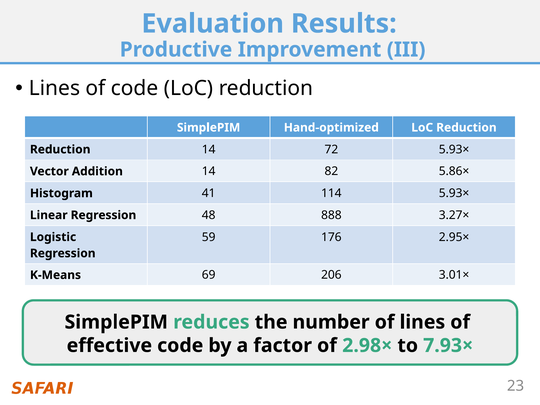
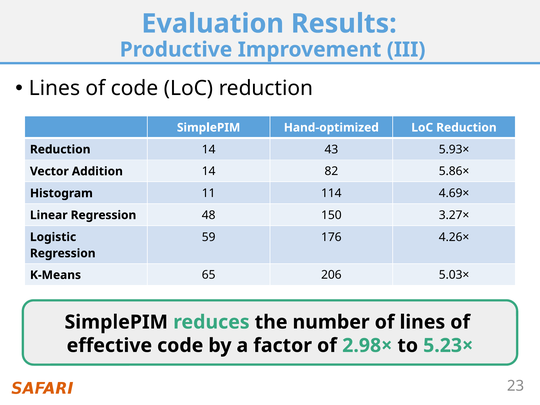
72: 72 -> 43
41: 41 -> 11
114 5.93×: 5.93× -> 4.69×
888: 888 -> 150
2.95×: 2.95× -> 4.26×
69: 69 -> 65
3.01×: 3.01× -> 5.03×
7.93×: 7.93× -> 5.23×
